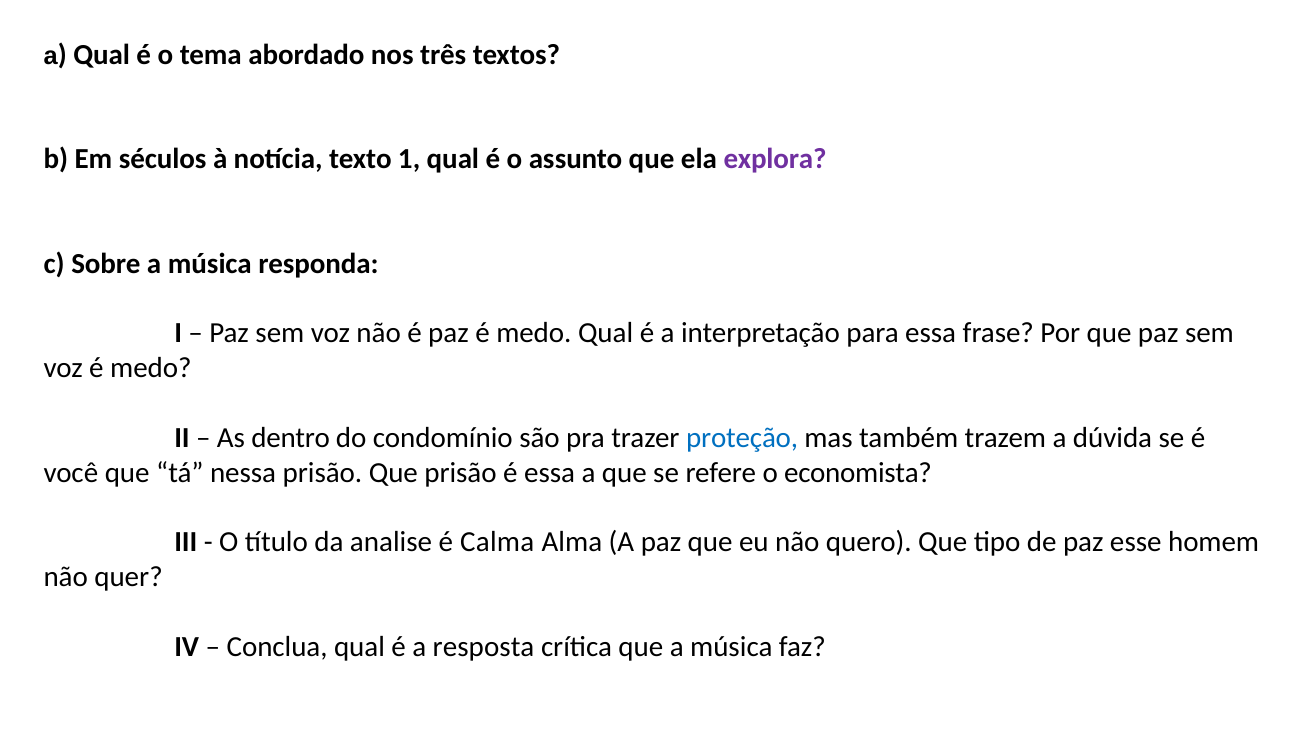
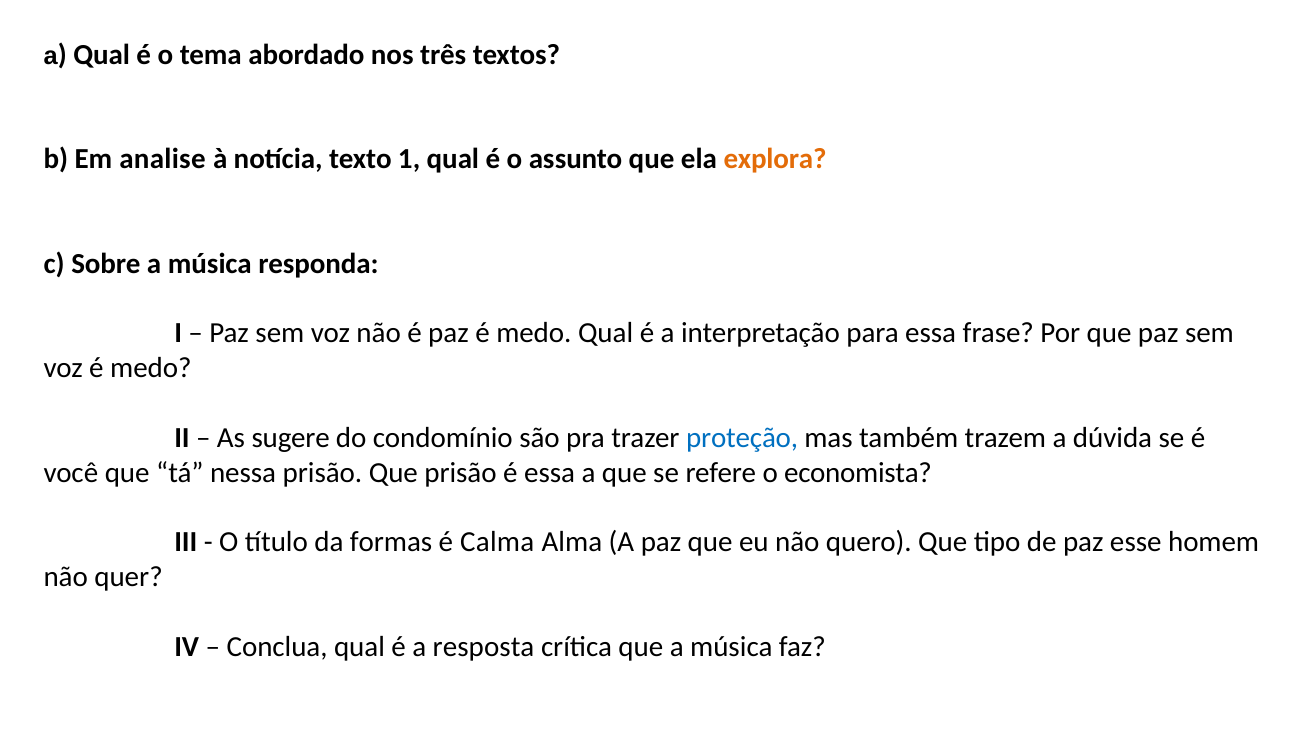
séculos: séculos -> analise
explora colour: purple -> orange
dentro: dentro -> sugere
analise: analise -> formas
